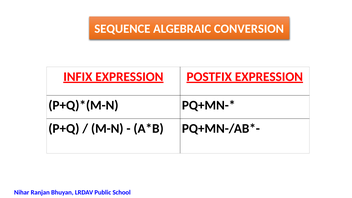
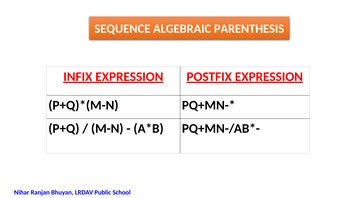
CONVERSION: CONVERSION -> PARENTHESIS
